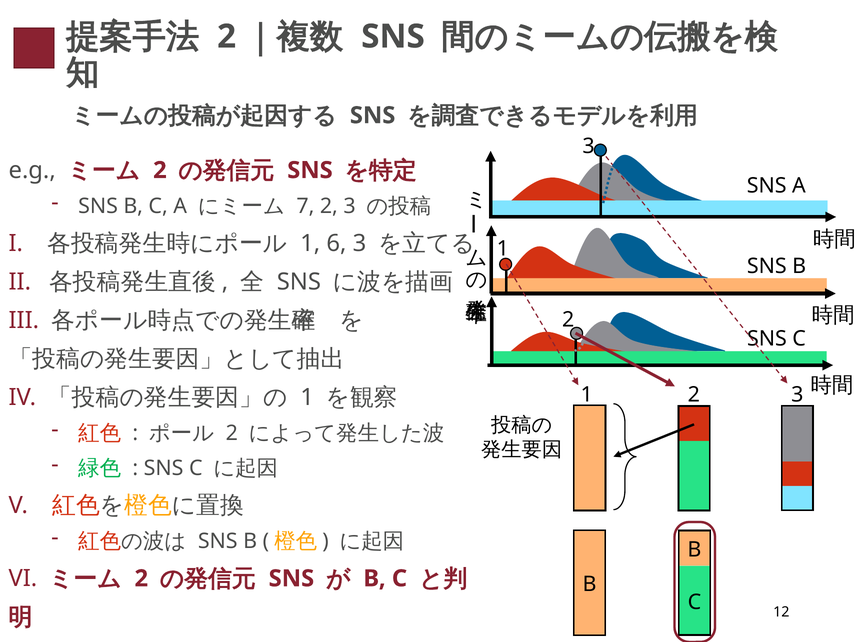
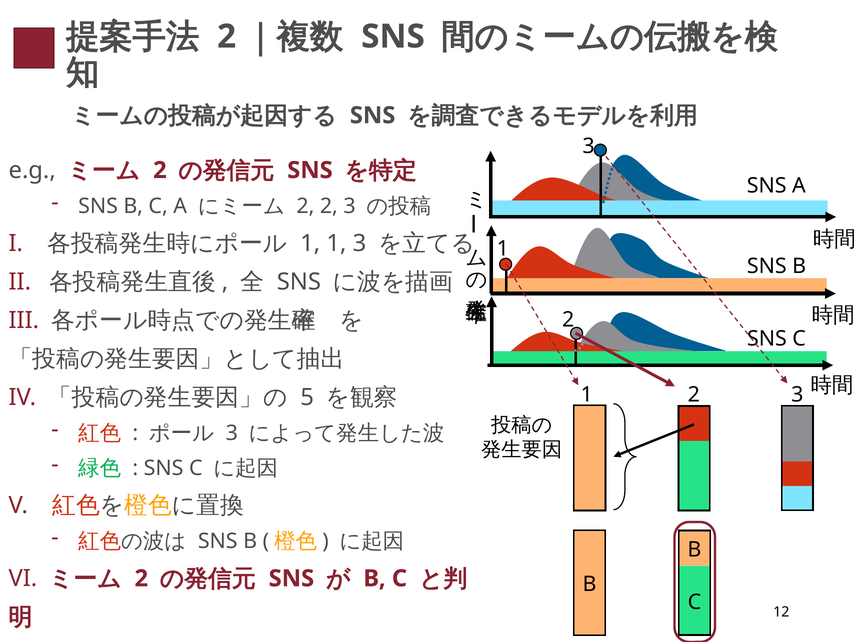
7 at (305, 206): 7 -> 2
1 6: 6 -> 1
1 at (307, 398): 1 -> 5
2 at (232, 434): 2 -> 3
